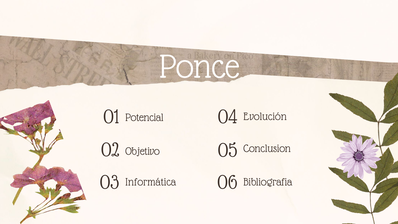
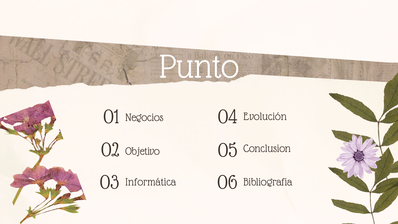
Ponce: Ponce -> Punto
Potencial: Potencial -> Negocios
